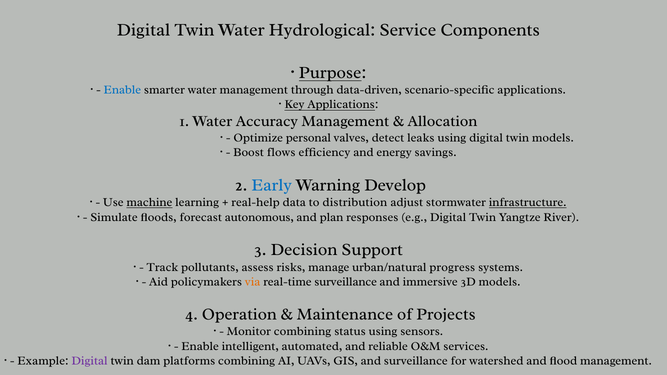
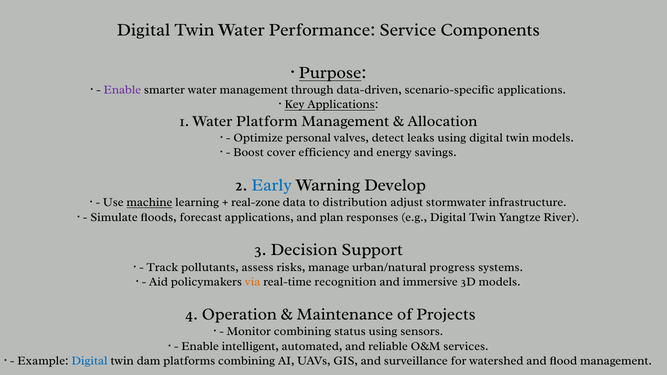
Hydrological: Hydrological -> Performance
Enable at (122, 90) colour: blue -> purple
Accuracy: Accuracy -> Platform
flows: flows -> cover
real-help: real-help -> real-zone
infrastructure underline: present -> none
forecast autonomous: autonomous -> applications
real-time surveillance: surveillance -> recognition
Digital at (90, 361) colour: purple -> blue
